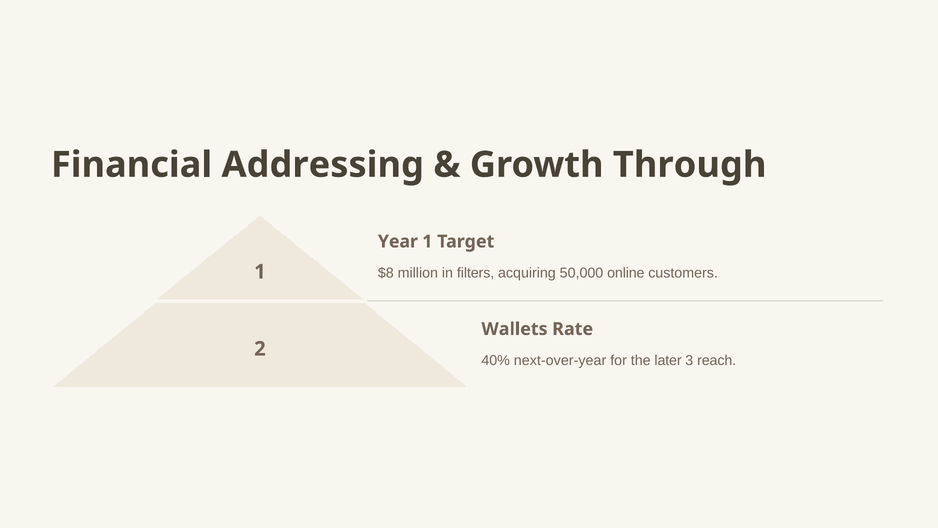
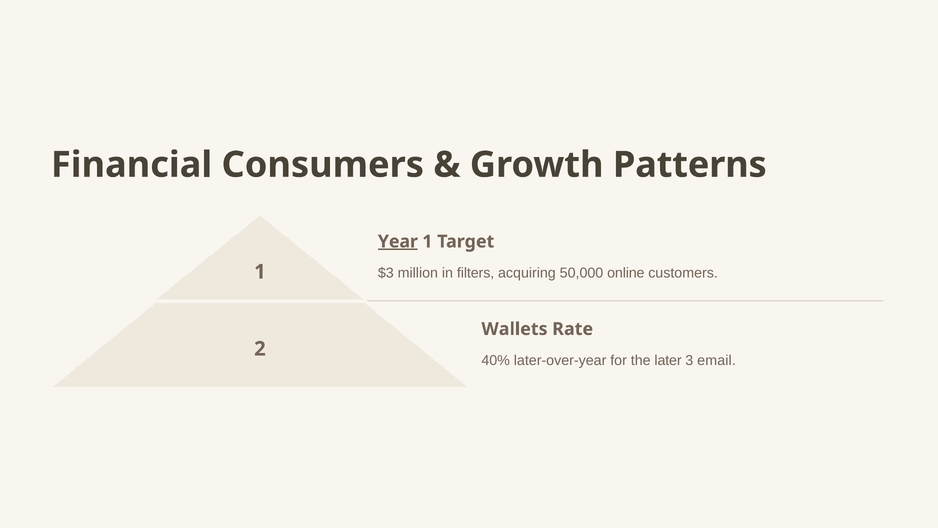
Addressing: Addressing -> Consumers
Through: Through -> Patterns
Year underline: none -> present
$8: $8 -> $3
next-over-year: next-over-year -> later-over-year
reach: reach -> email
